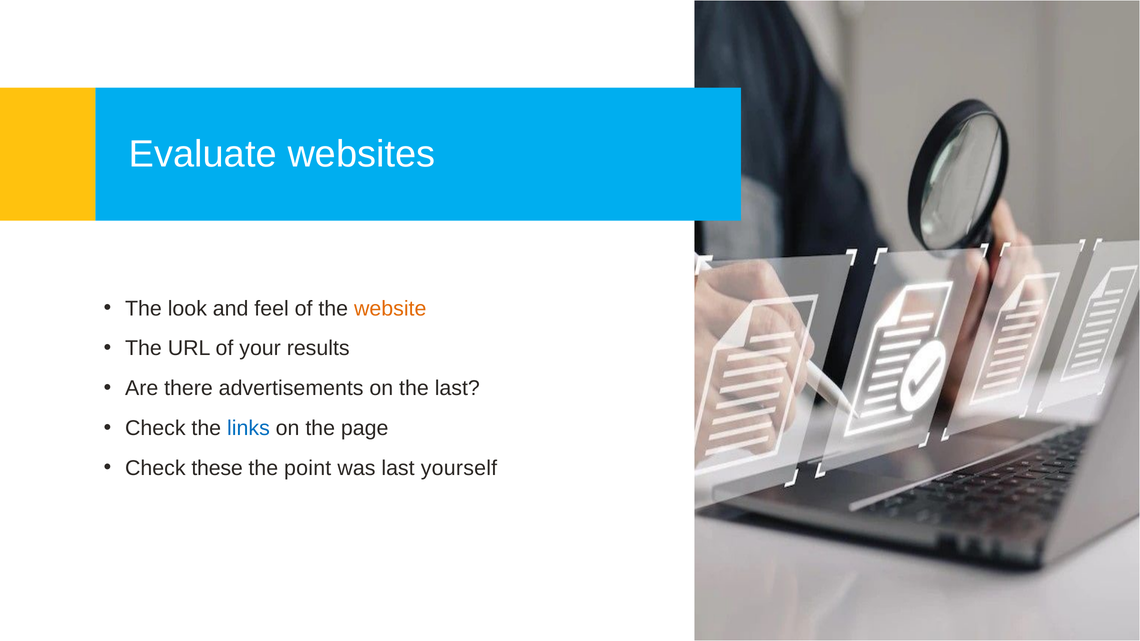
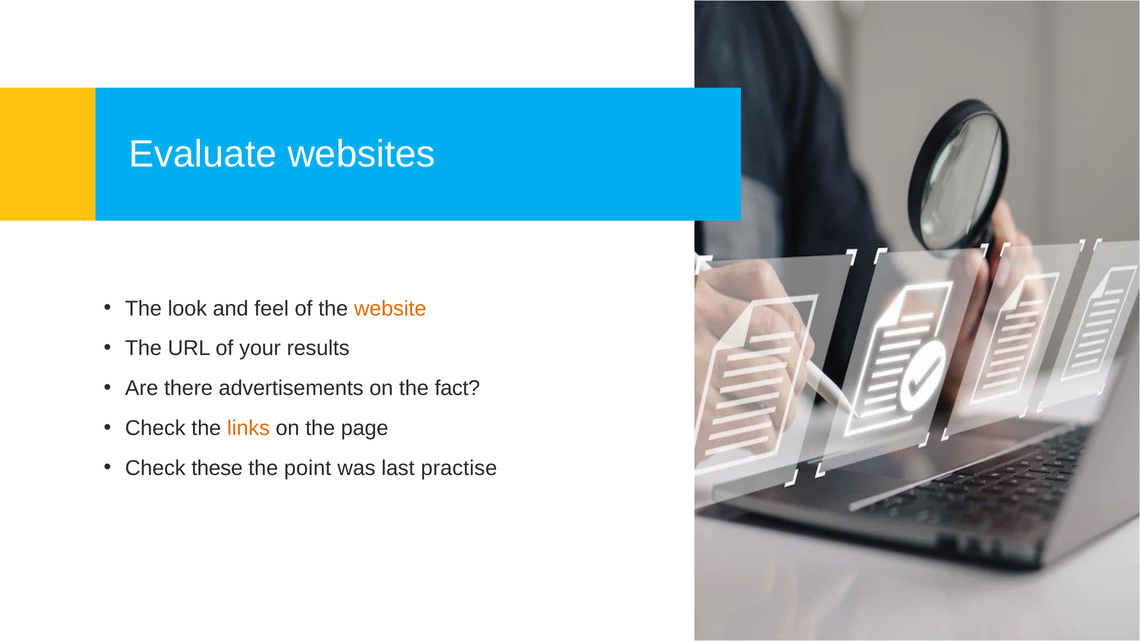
the last: last -> fact
links colour: blue -> orange
yourself: yourself -> practise
